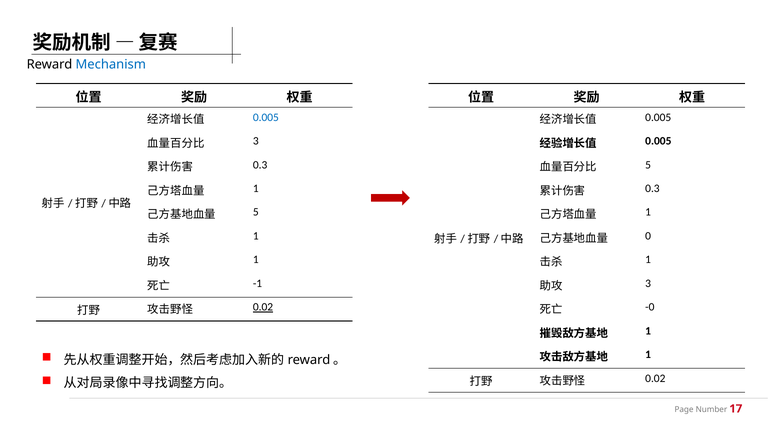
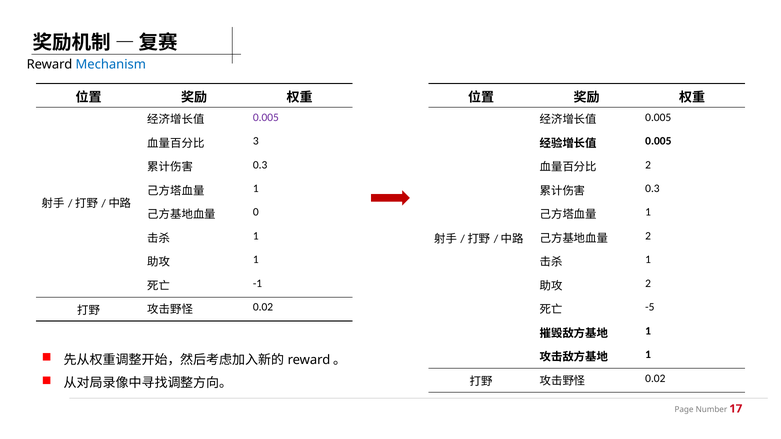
0.005 at (266, 117) colour: blue -> purple
5 at (648, 165): 5 -> 2
5 at (256, 212): 5 -> 0
0 at (648, 236): 0 -> 2
3 at (648, 284): 3 -> 2
-0: -0 -> -5
0.02 at (263, 307) underline: present -> none
